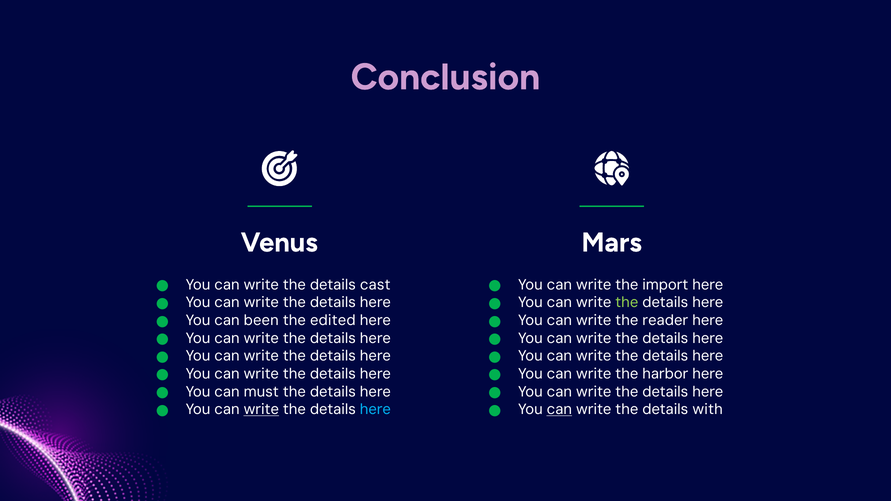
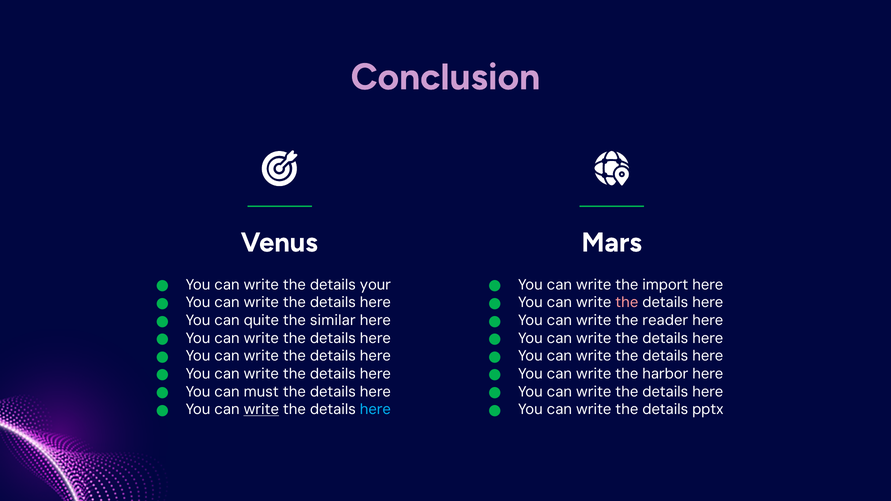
cast: cast -> your
the at (627, 303) colour: light green -> pink
been: been -> quite
edited: edited -> similar
can at (559, 410) underline: present -> none
with: with -> pptx
